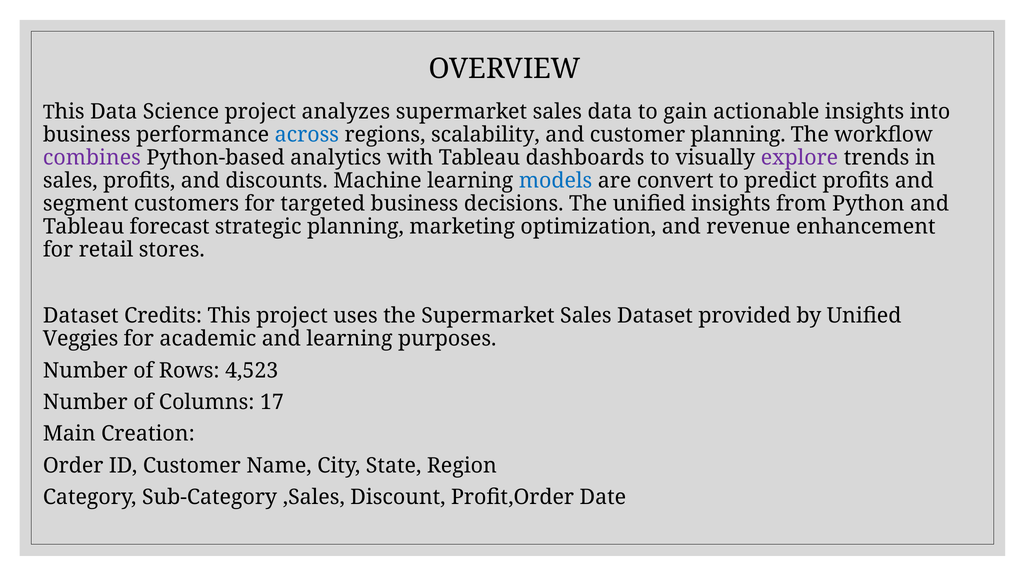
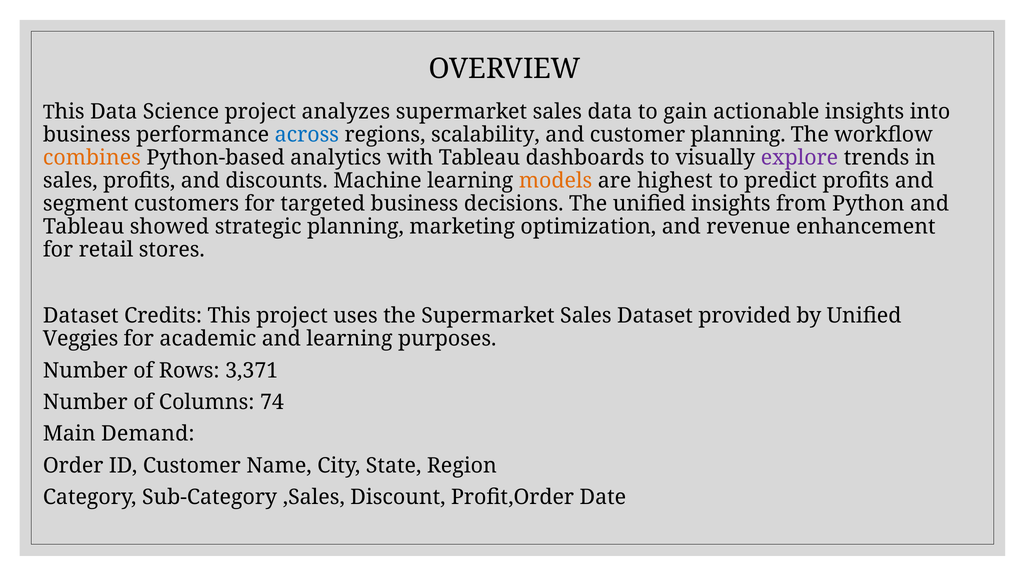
combines colour: purple -> orange
models colour: blue -> orange
convert: convert -> highest
forecast: forecast -> showed
4,523: 4,523 -> 3,371
17: 17 -> 74
Creation: Creation -> Demand
